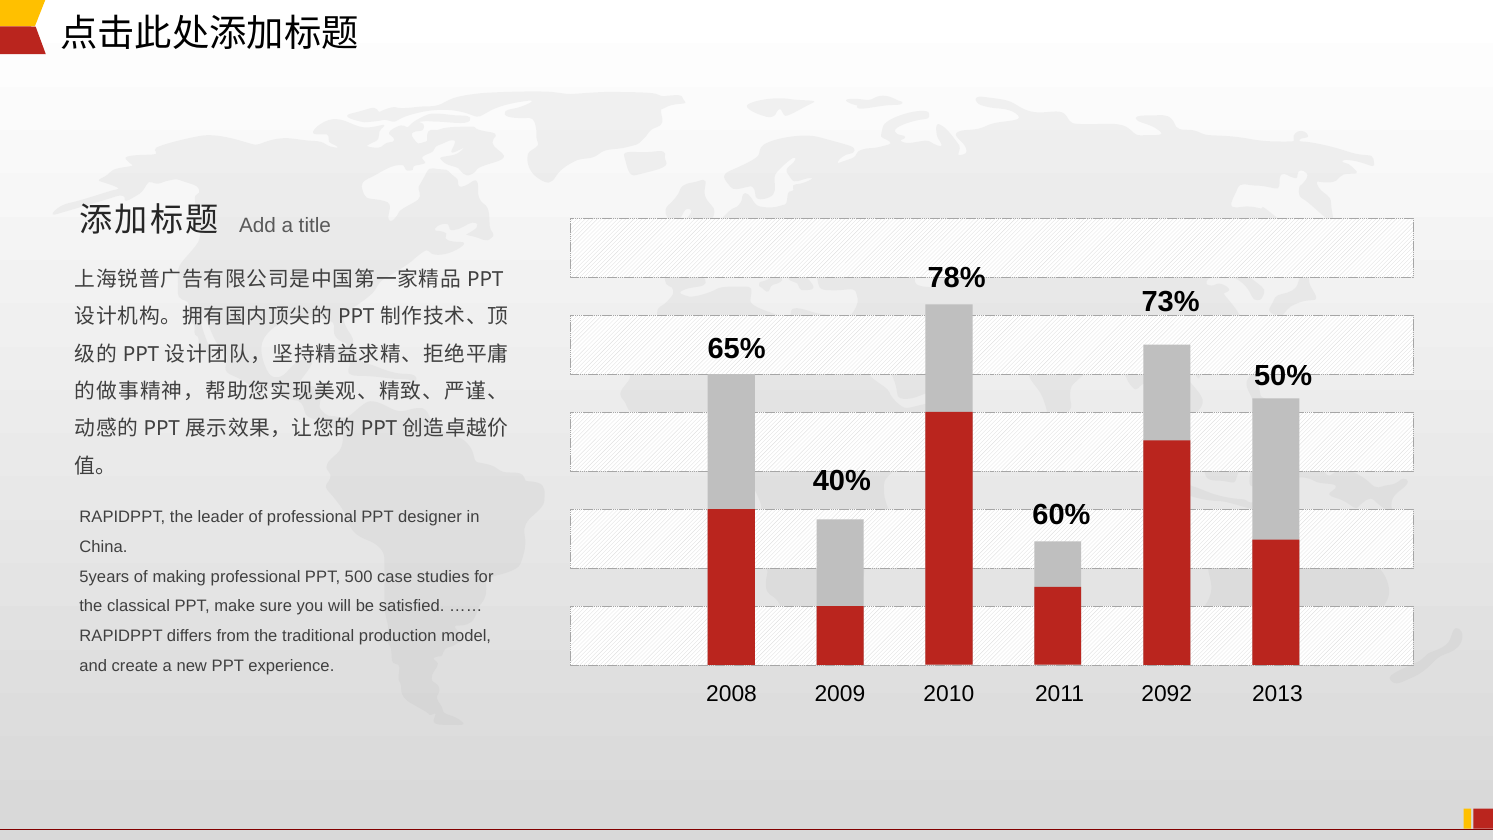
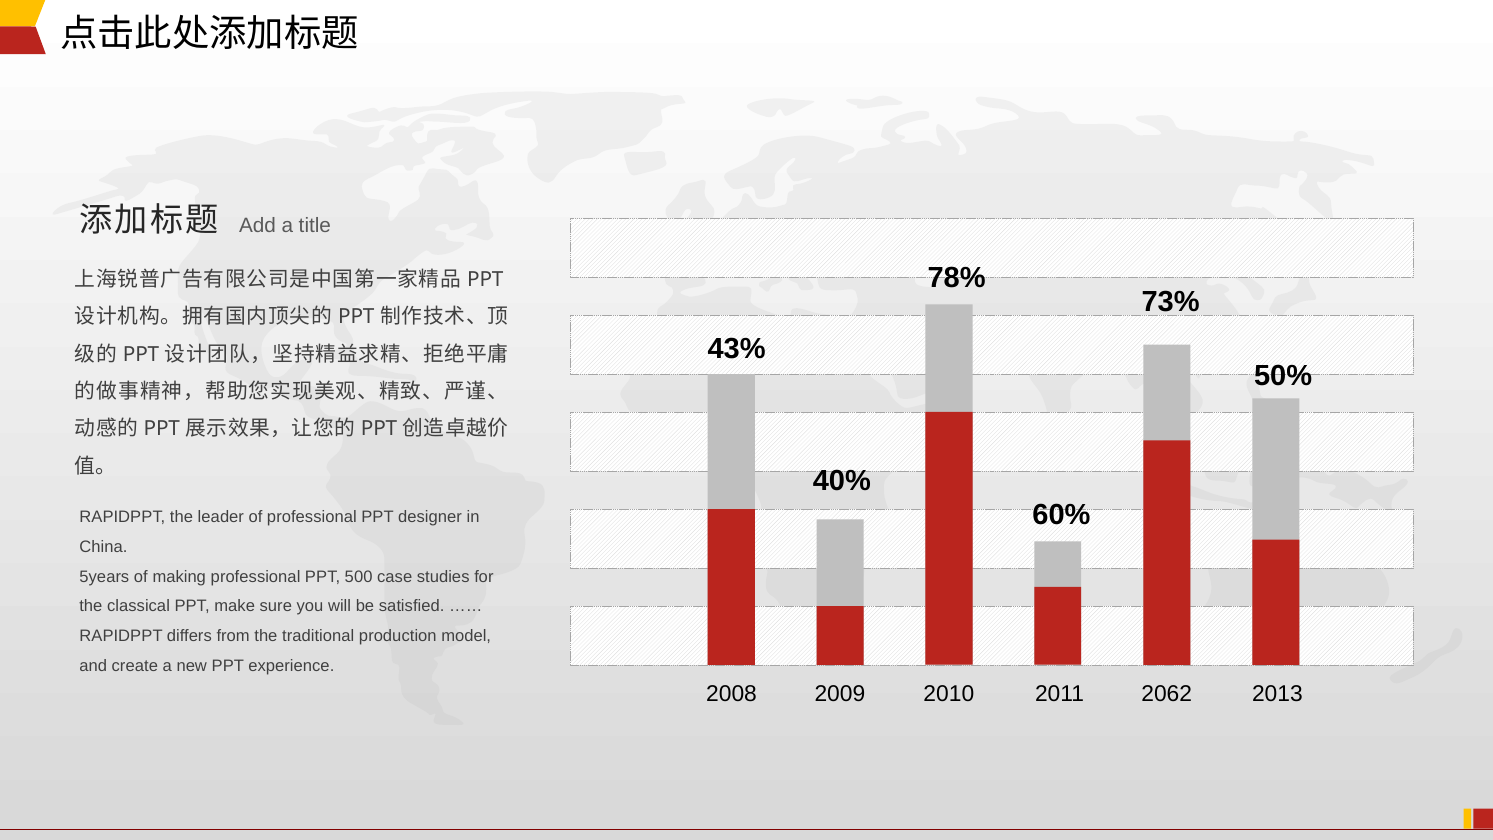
65%: 65% -> 43%
2092: 2092 -> 2062
